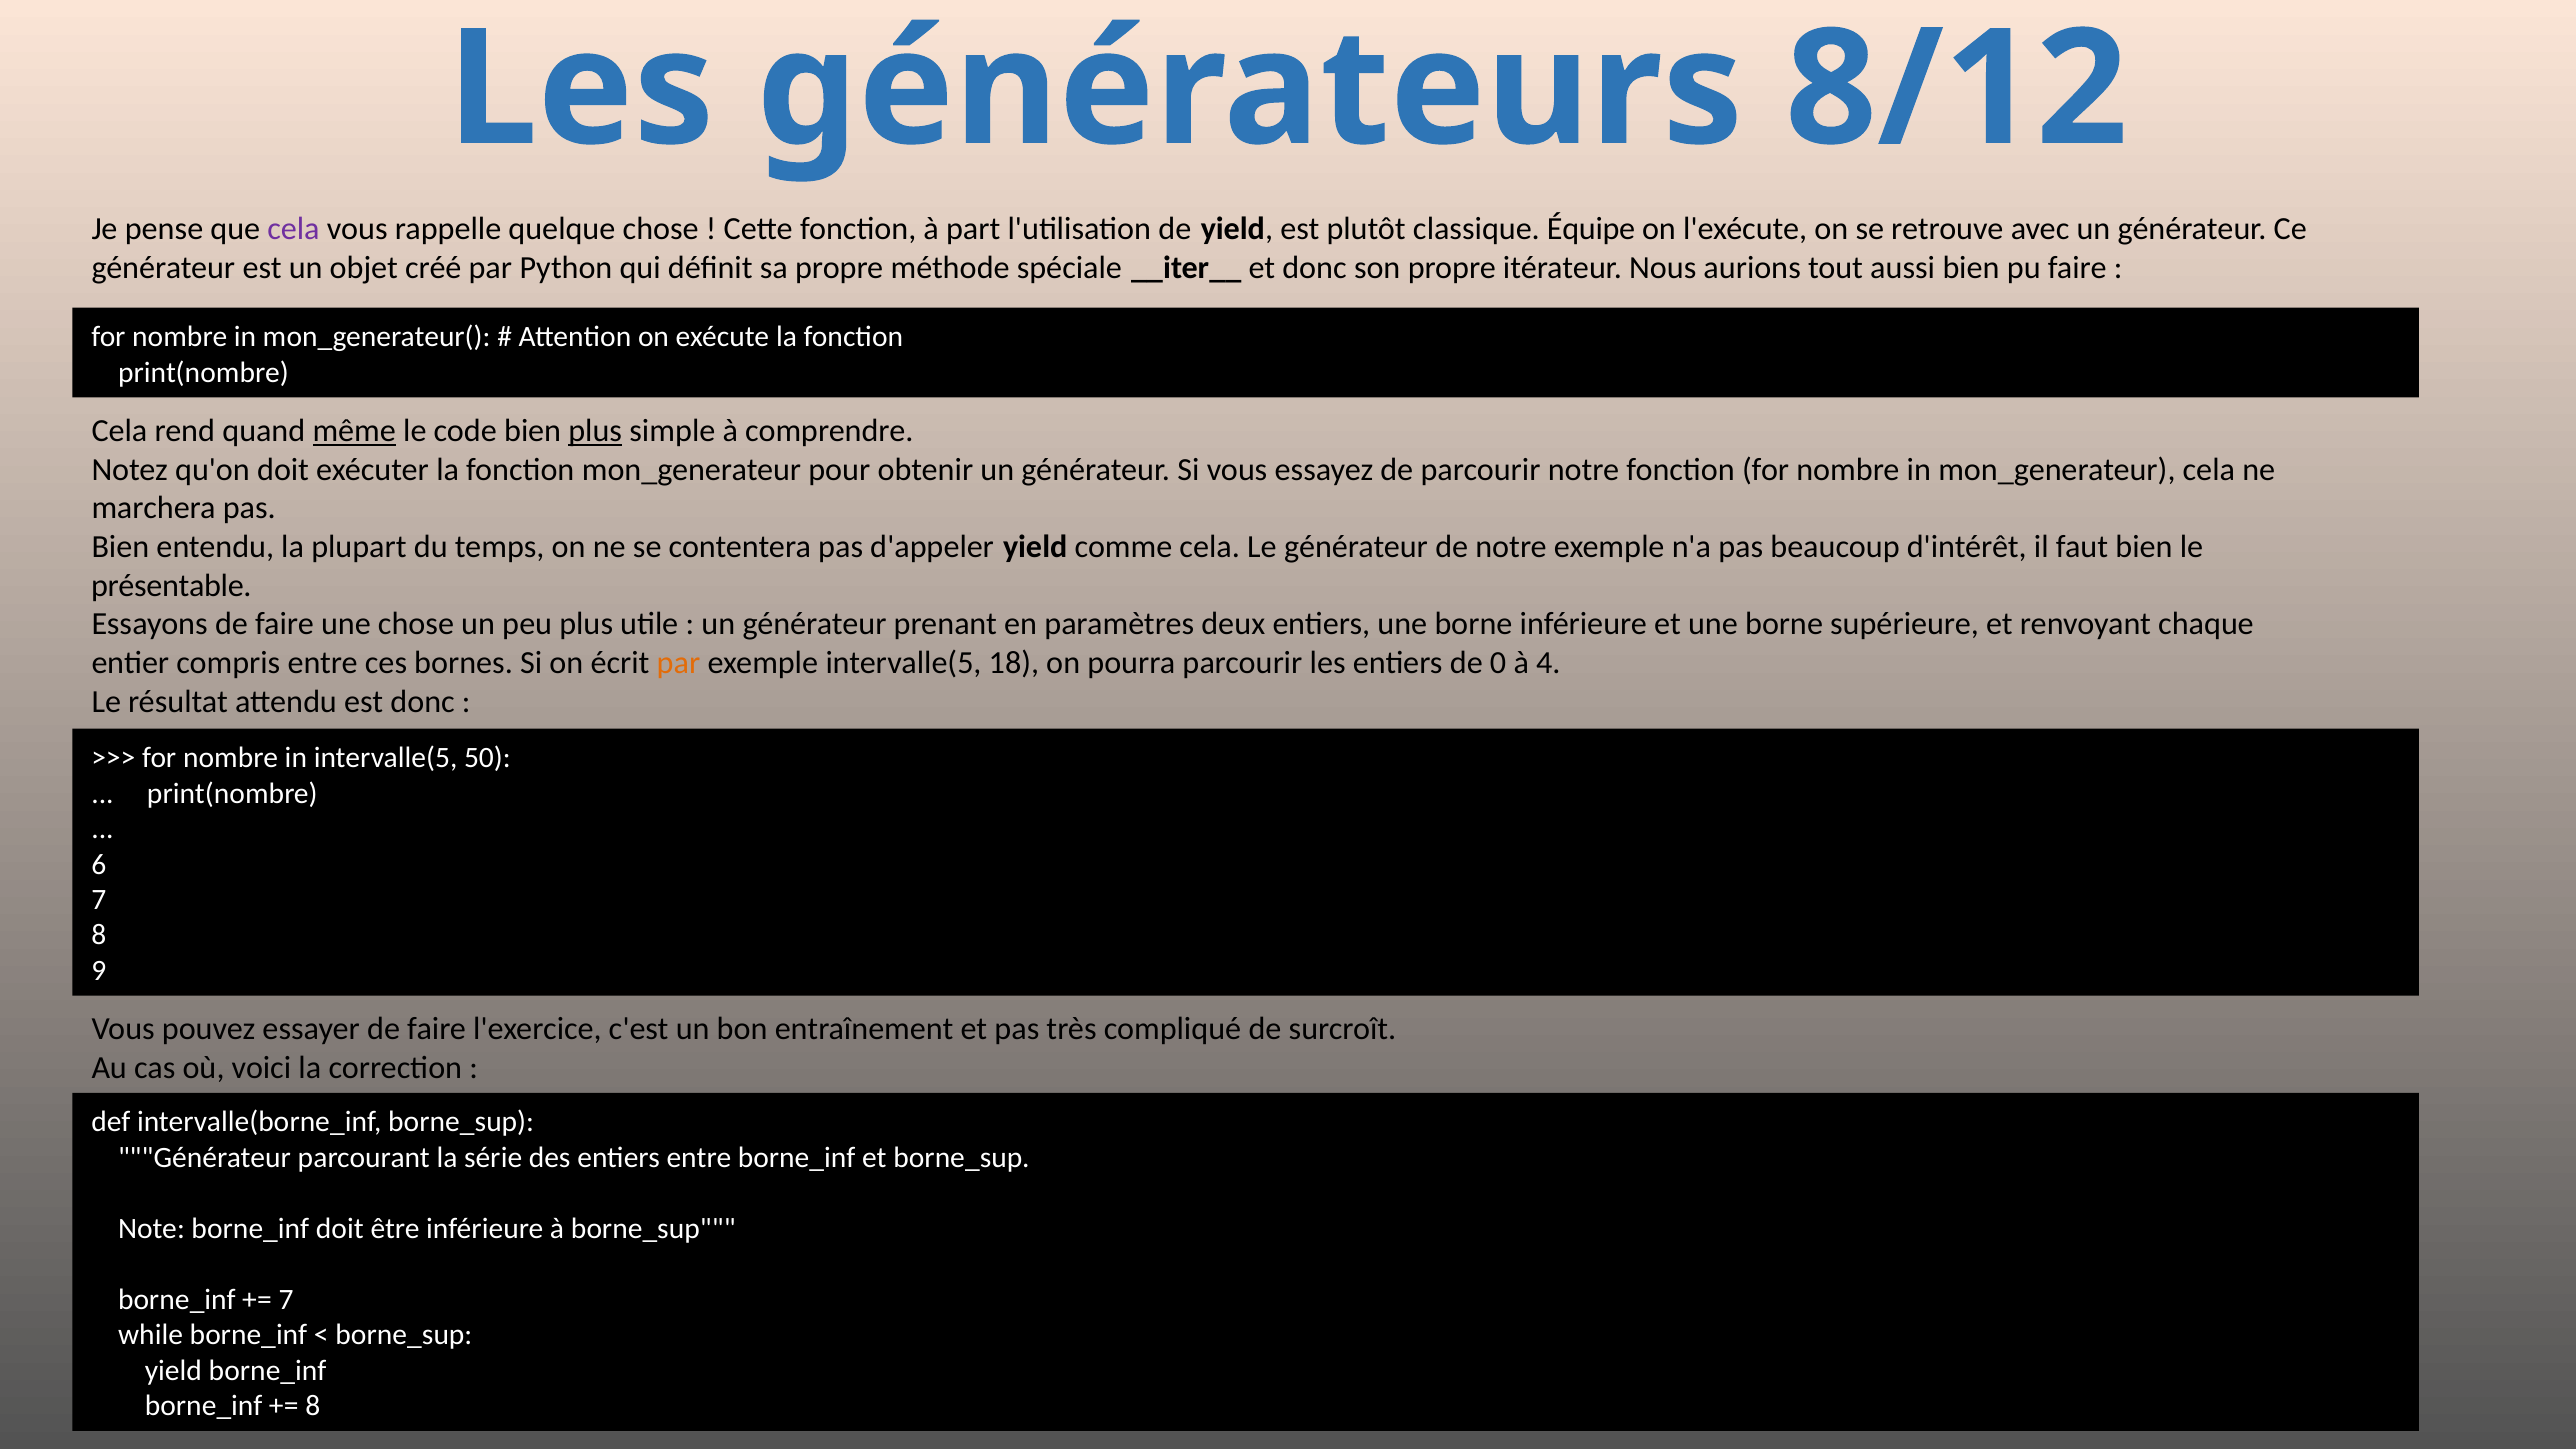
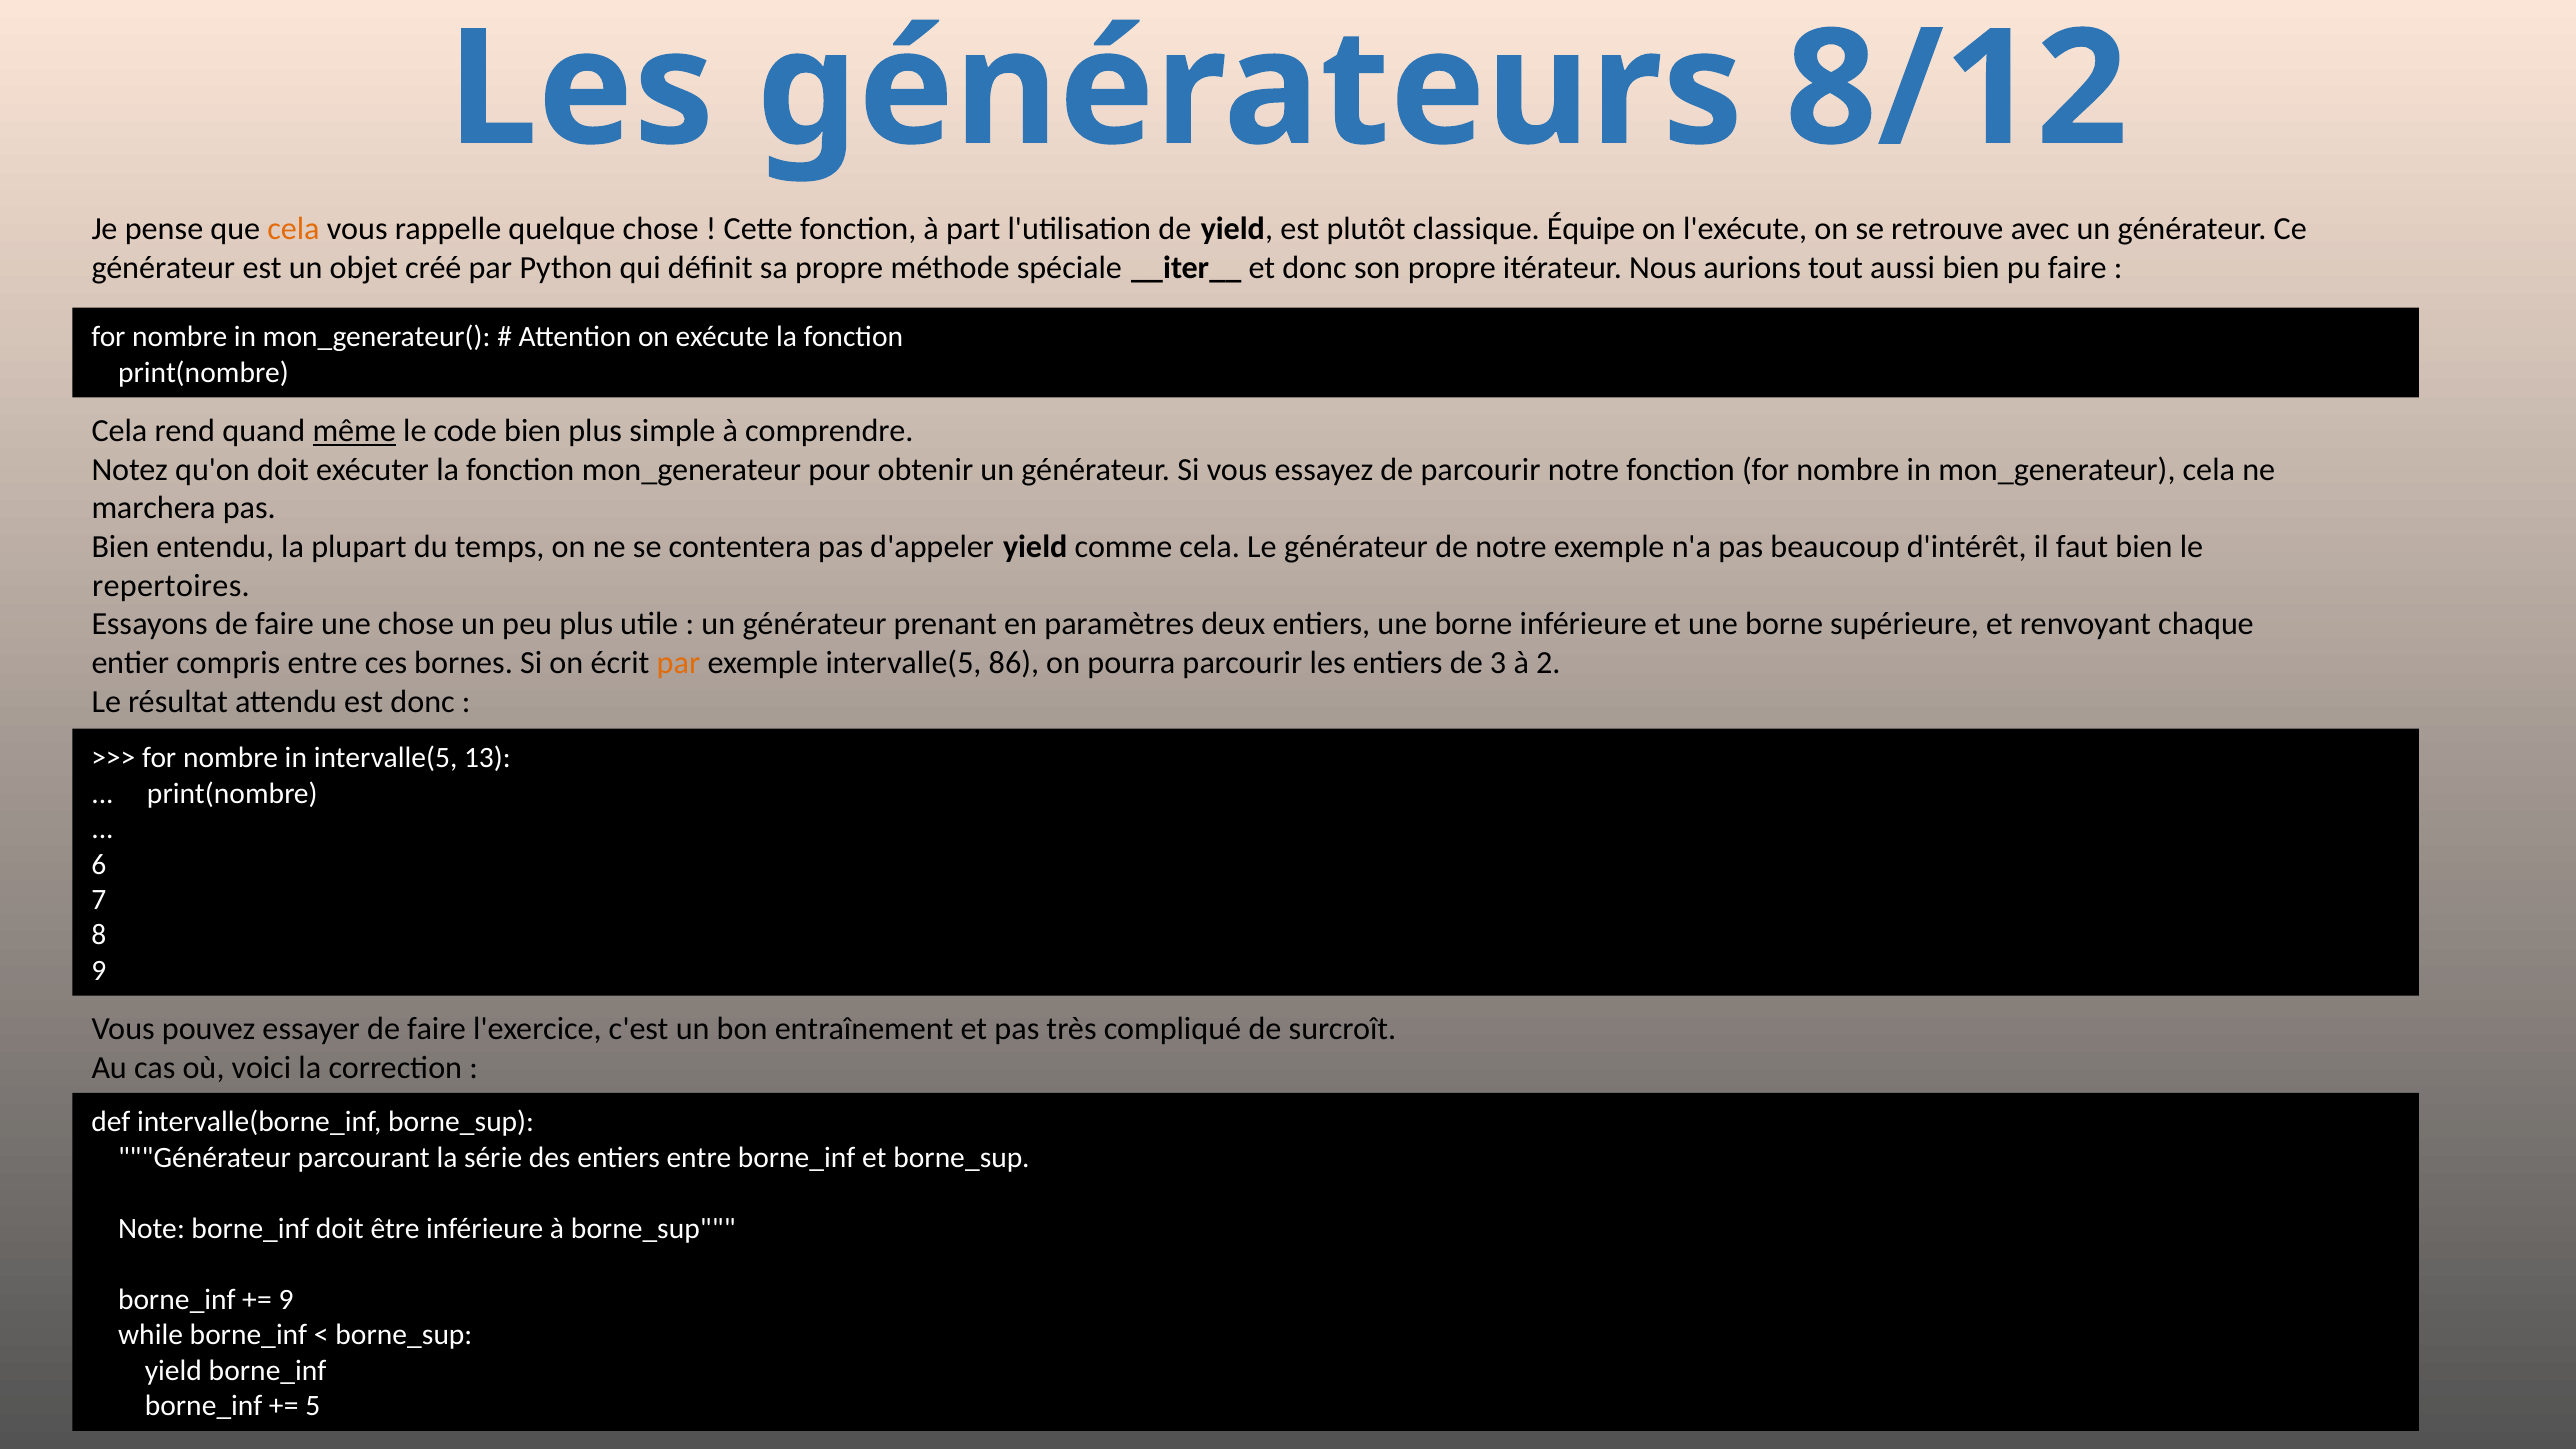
cela at (293, 229) colour: purple -> orange
plus at (595, 431) underline: present -> none
présentable: présentable -> repertoires
18: 18 -> 86
0: 0 -> 3
4: 4 -> 2
50: 50 -> 13
7 at (286, 1299): 7 -> 9
8 at (313, 1406): 8 -> 5
